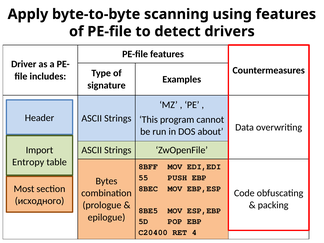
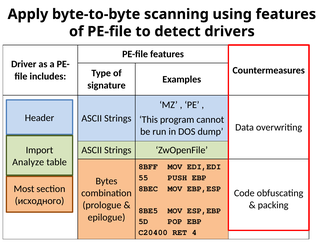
about: about -> dump
Entropy: Entropy -> Analyze
